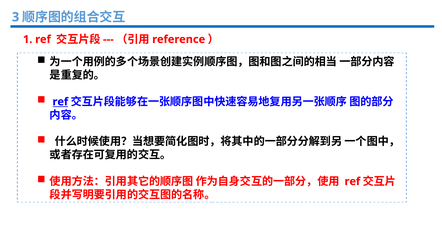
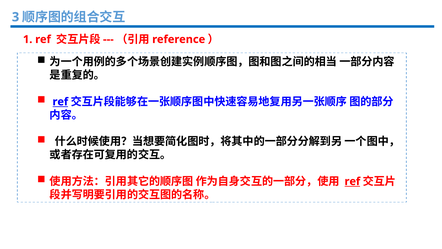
ref at (352, 181) underline: none -> present
